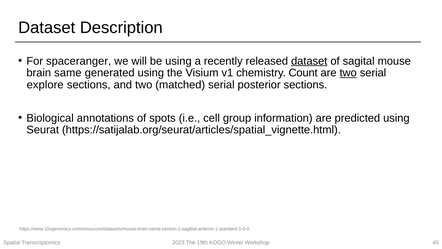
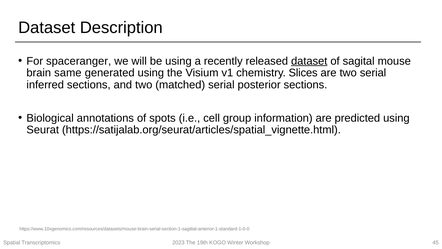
Count: Count -> Slices
two at (348, 73) underline: present -> none
explore: explore -> inferred
